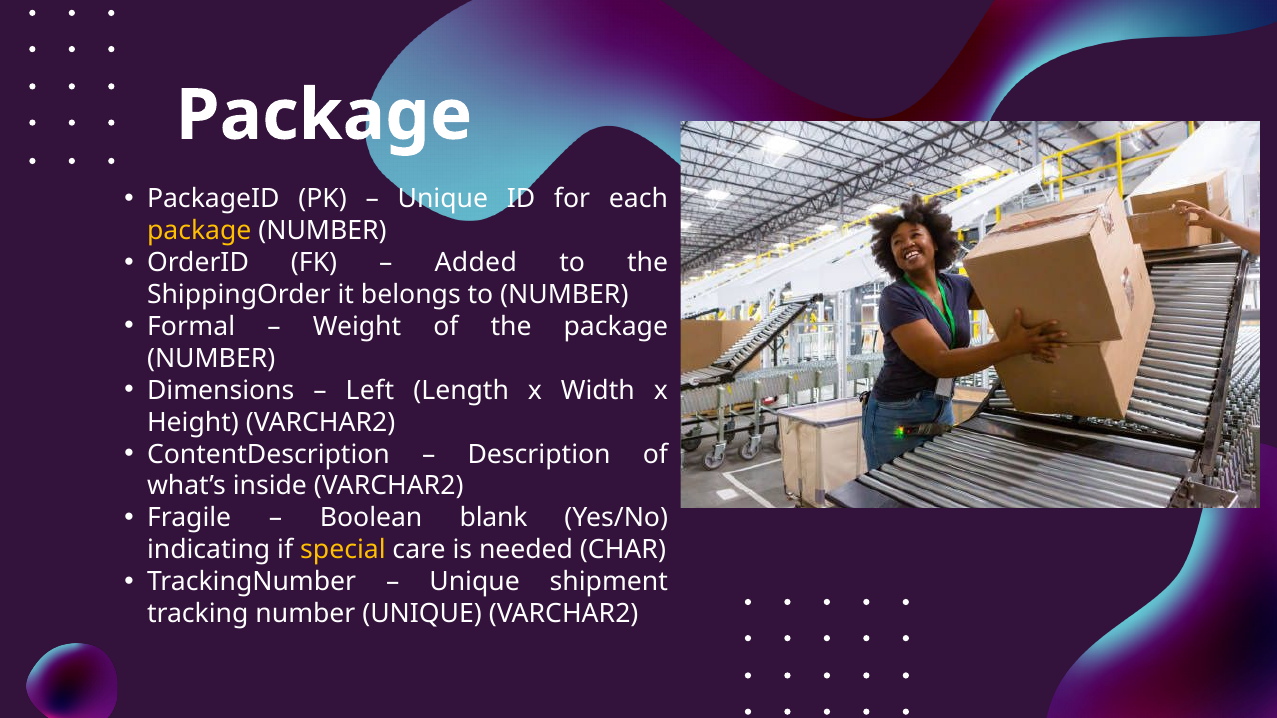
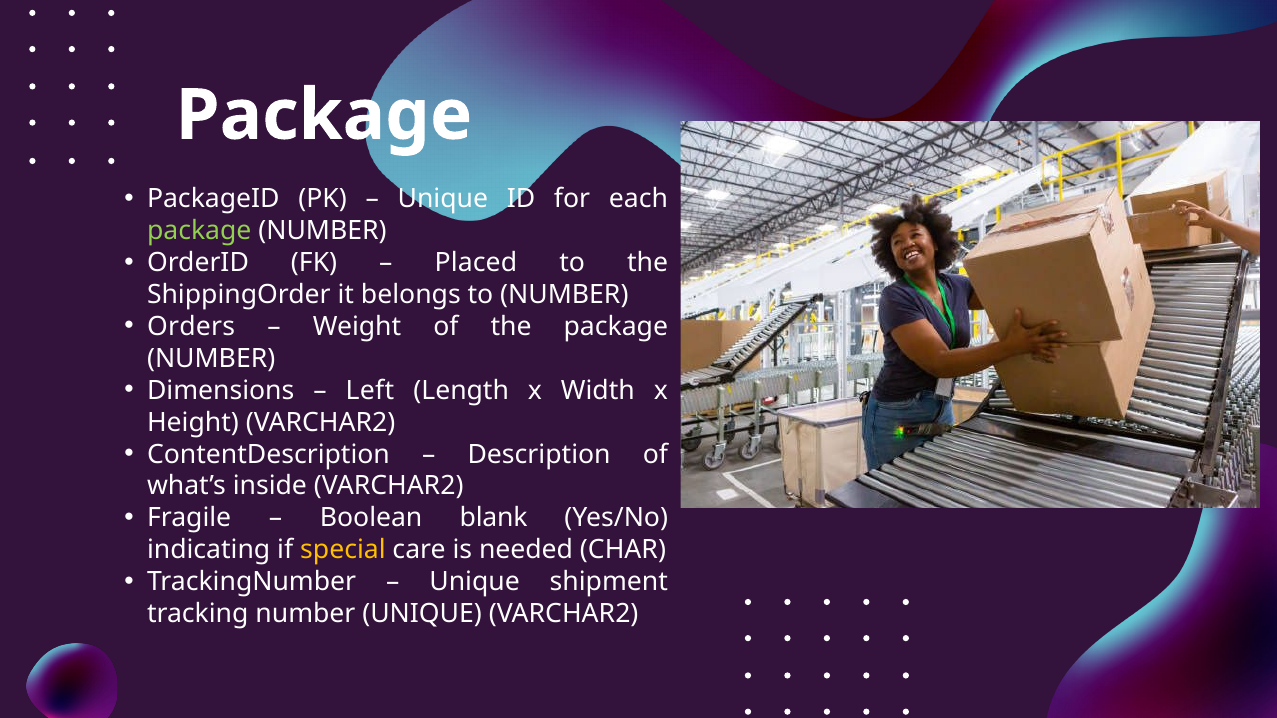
package at (199, 231) colour: yellow -> light green
Added: Added -> Placed
Formal: Formal -> Orders
